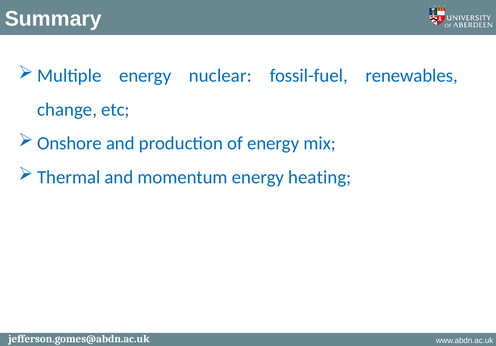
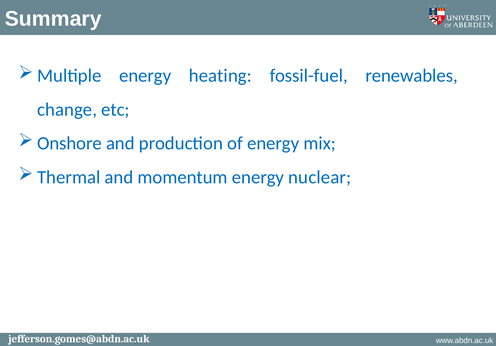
nuclear: nuclear -> heating
heating: heating -> nuclear
